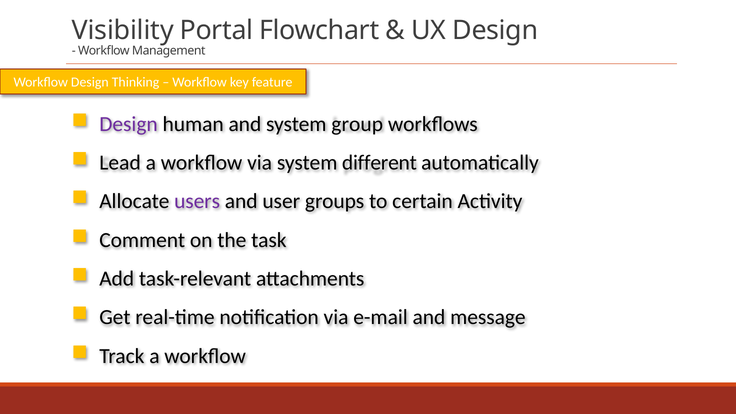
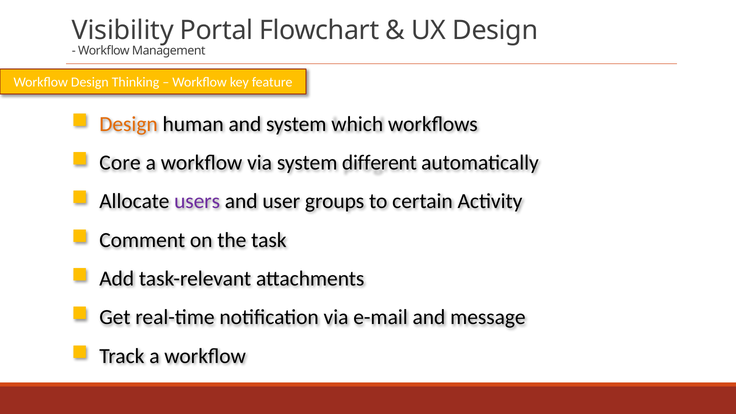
Design at (128, 124) colour: purple -> orange
group: group -> which
Lead: Lead -> Core
